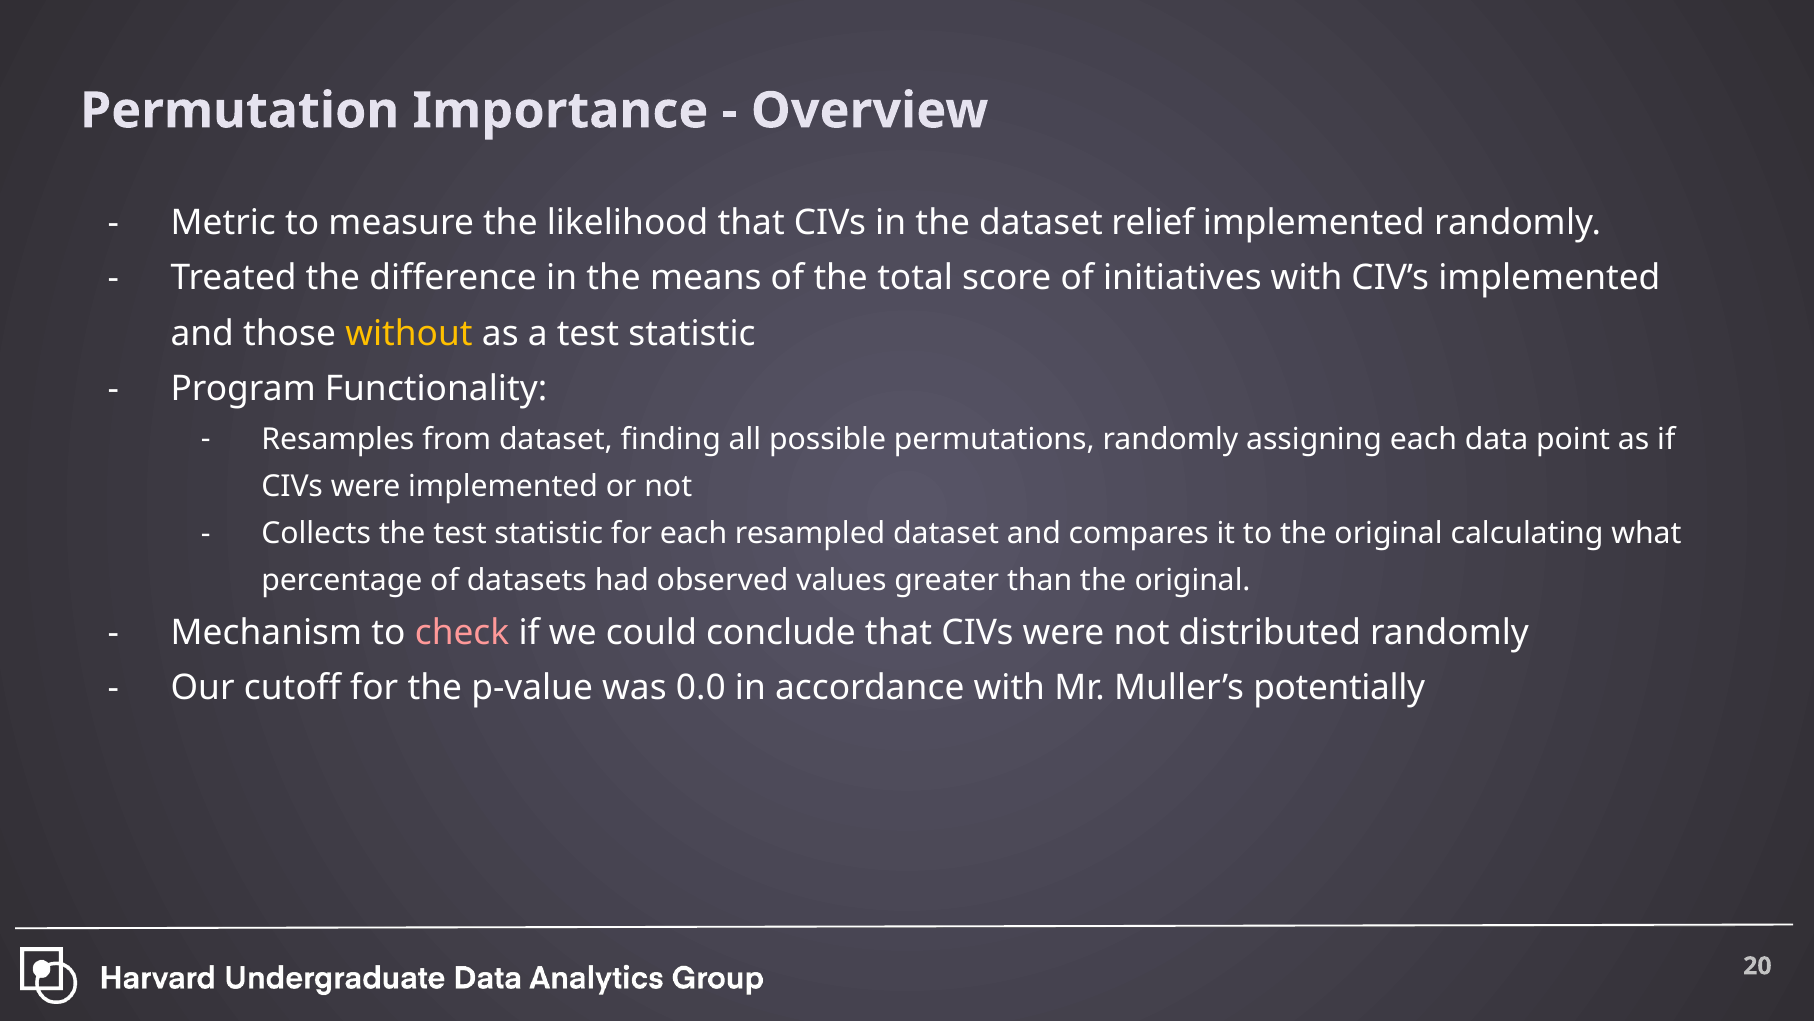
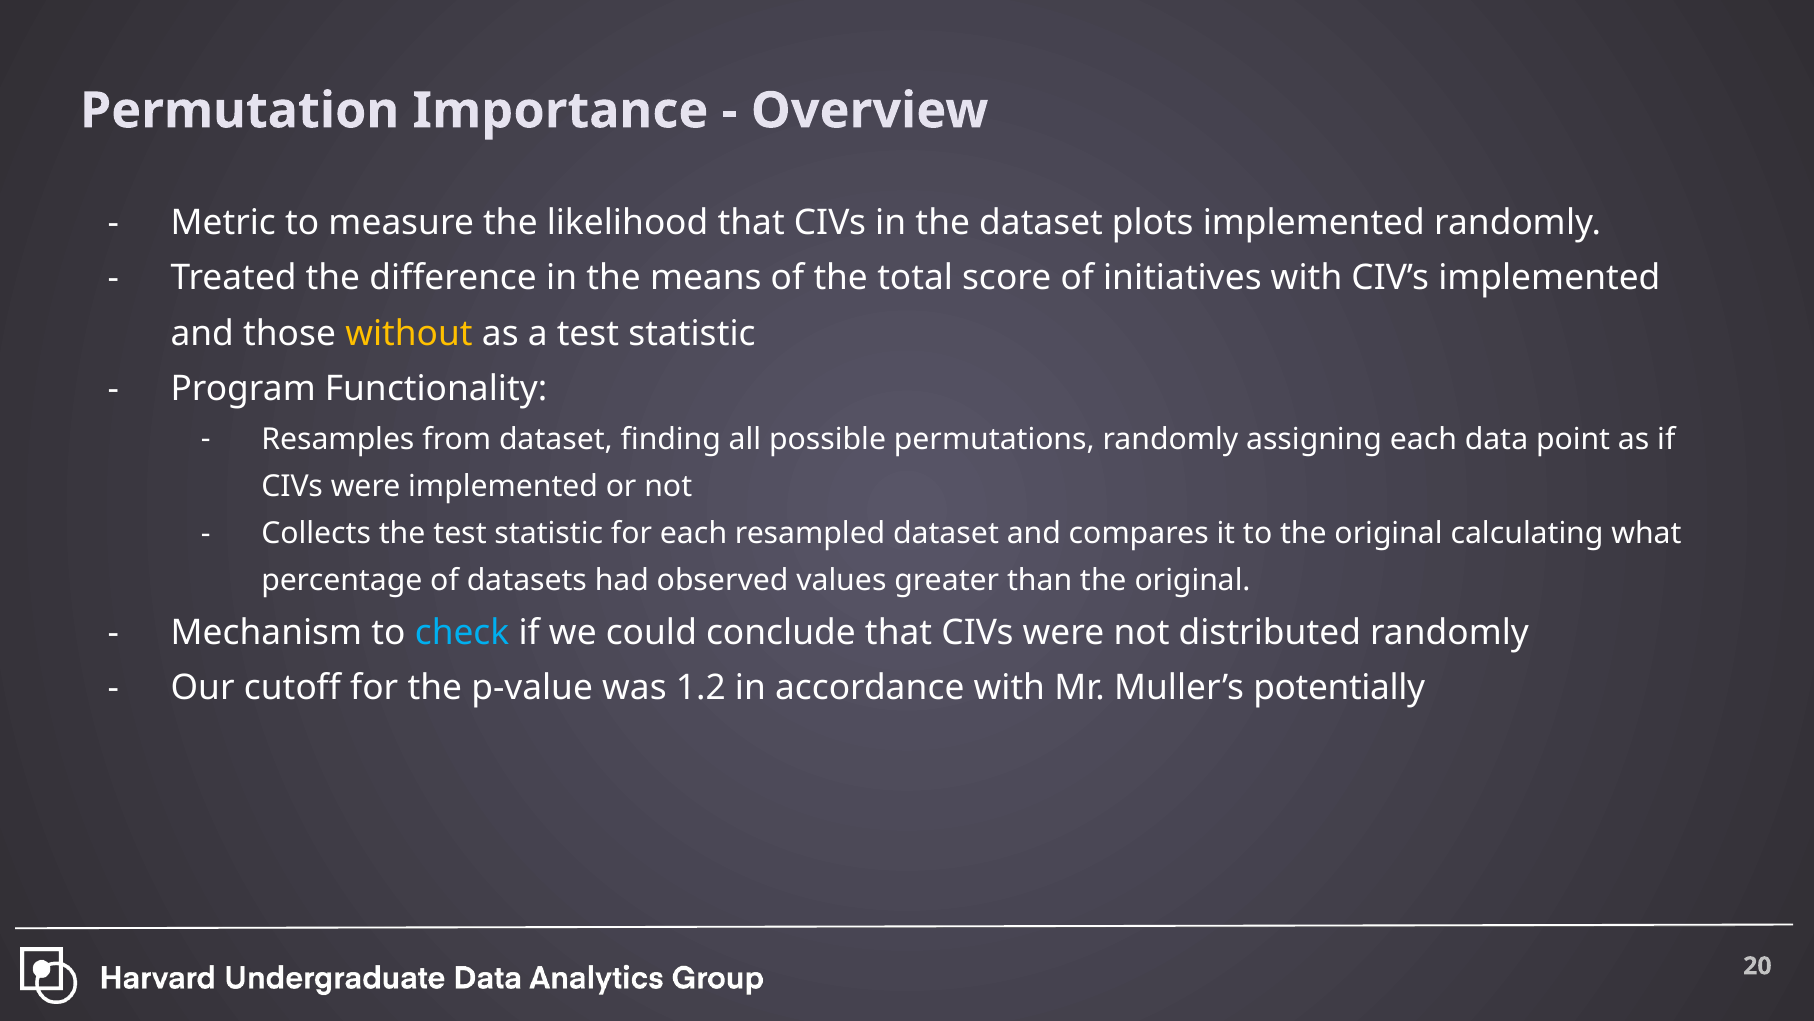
relief: relief -> plots
check colour: pink -> light blue
0.0: 0.0 -> 1.2
